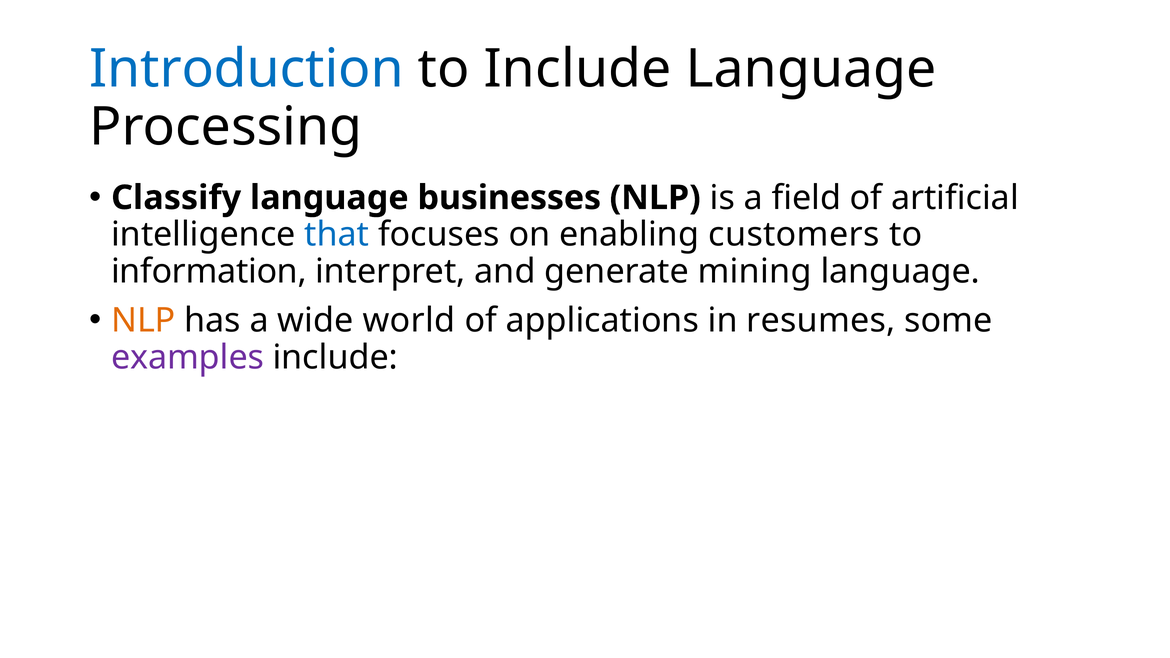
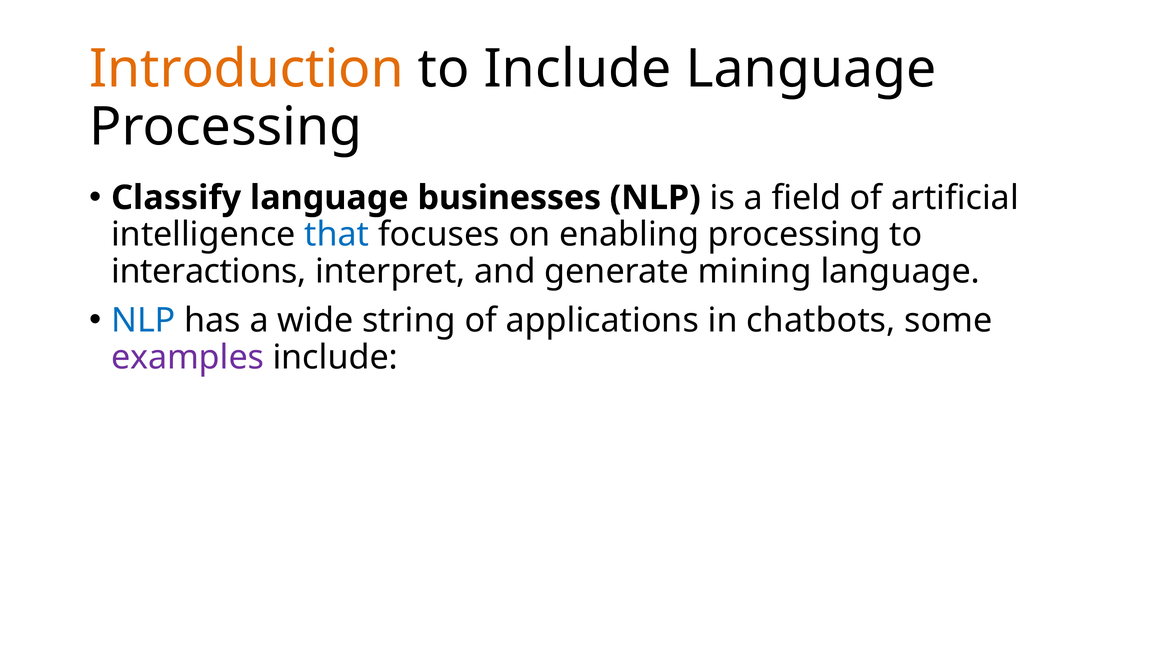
Introduction colour: blue -> orange
enabling customers: customers -> processing
information: information -> interactions
NLP at (143, 321) colour: orange -> blue
world: world -> string
resumes: resumes -> chatbots
